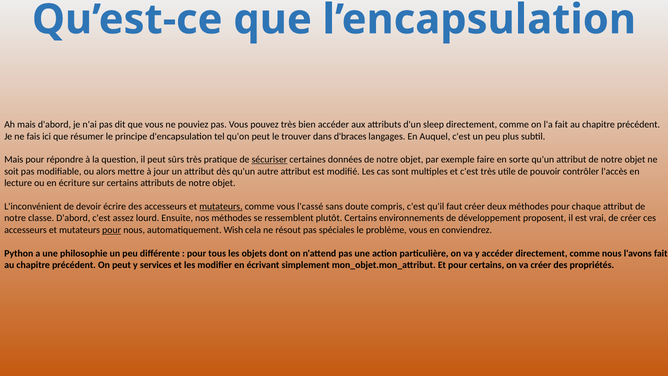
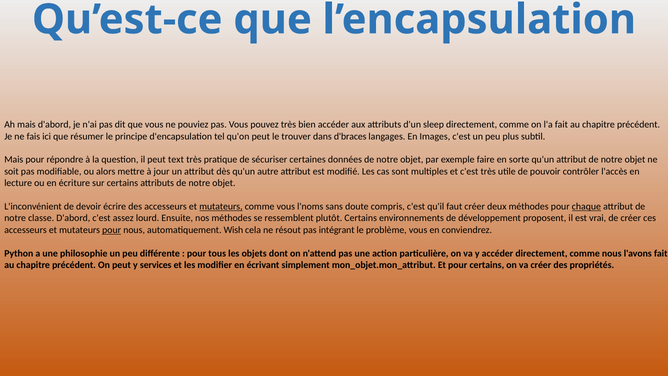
Auquel: Auquel -> Images
sûrs: sûrs -> text
sécuriser underline: present -> none
l'cassé: l'cassé -> l'noms
chaque underline: none -> present
spéciales: spéciales -> intégrant
